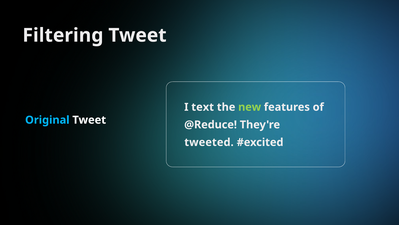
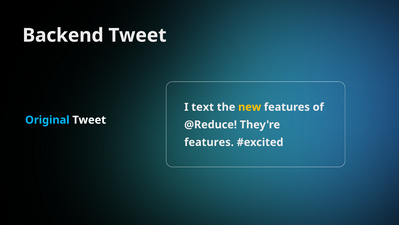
Filtering: Filtering -> Backend
new colour: light green -> yellow
tweeted at (209, 142): tweeted -> features
